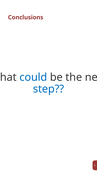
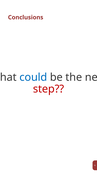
step colour: blue -> red
